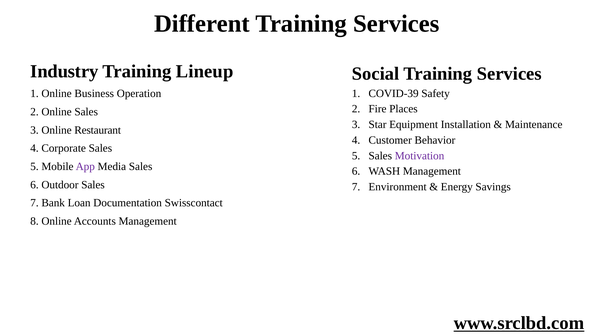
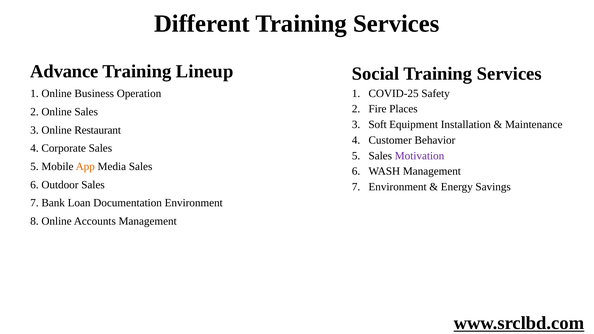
Industry: Industry -> Advance
COVID-39: COVID-39 -> COVID-25
Star: Star -> Soft
App colour: purple -> orange
Documentation Swisscontact: Swisscontact -> Environment
